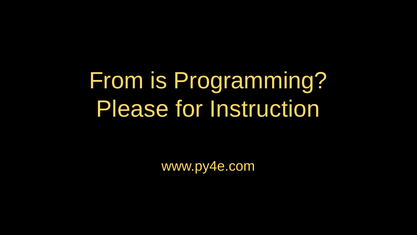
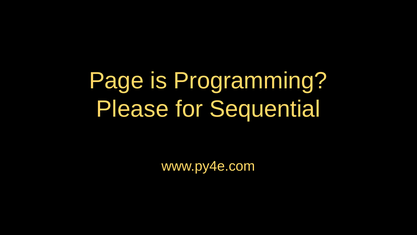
From: From -> Page
Instruction: Instruction -> Sequential
